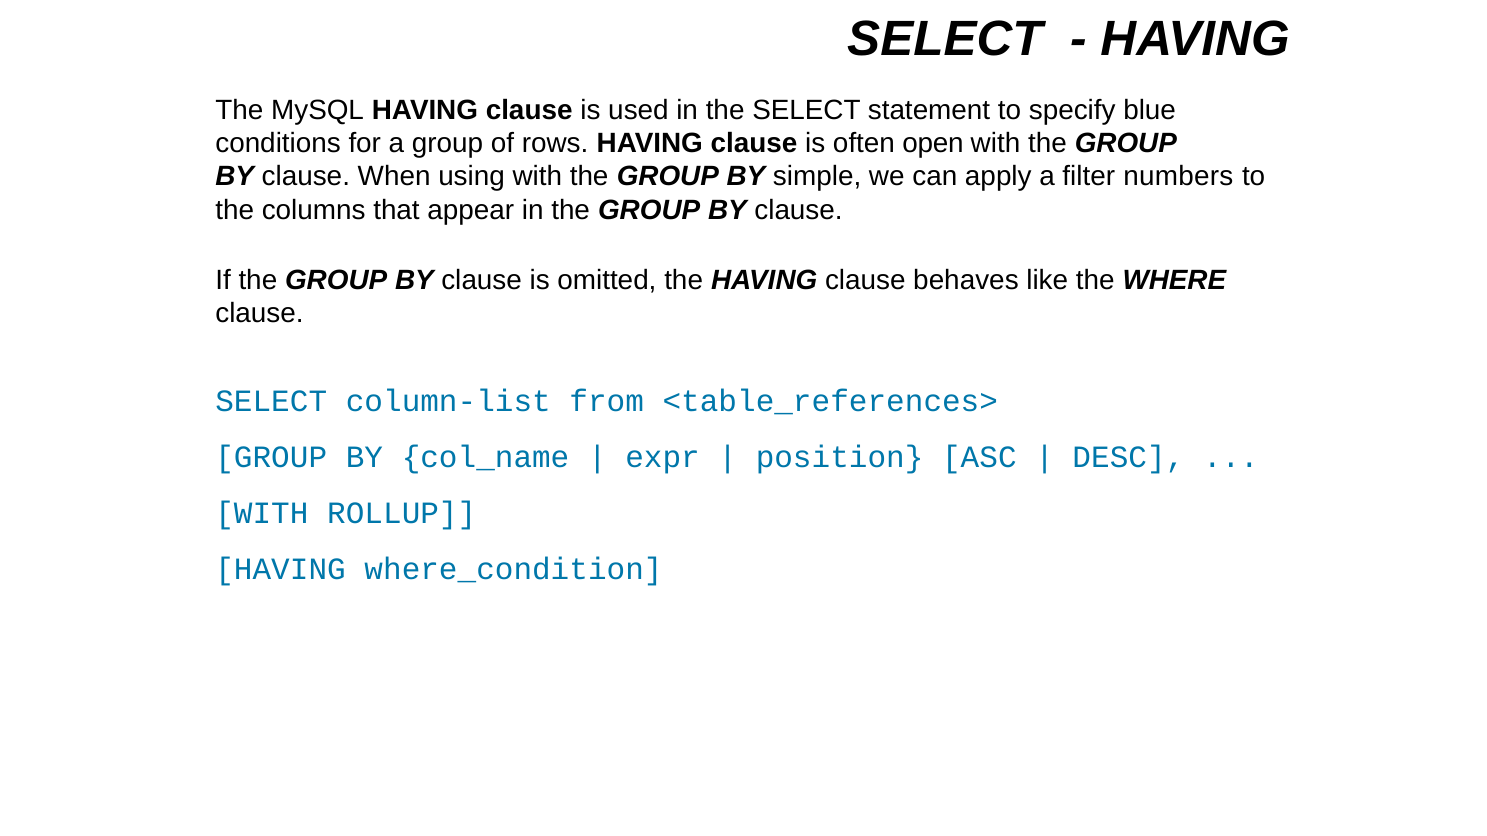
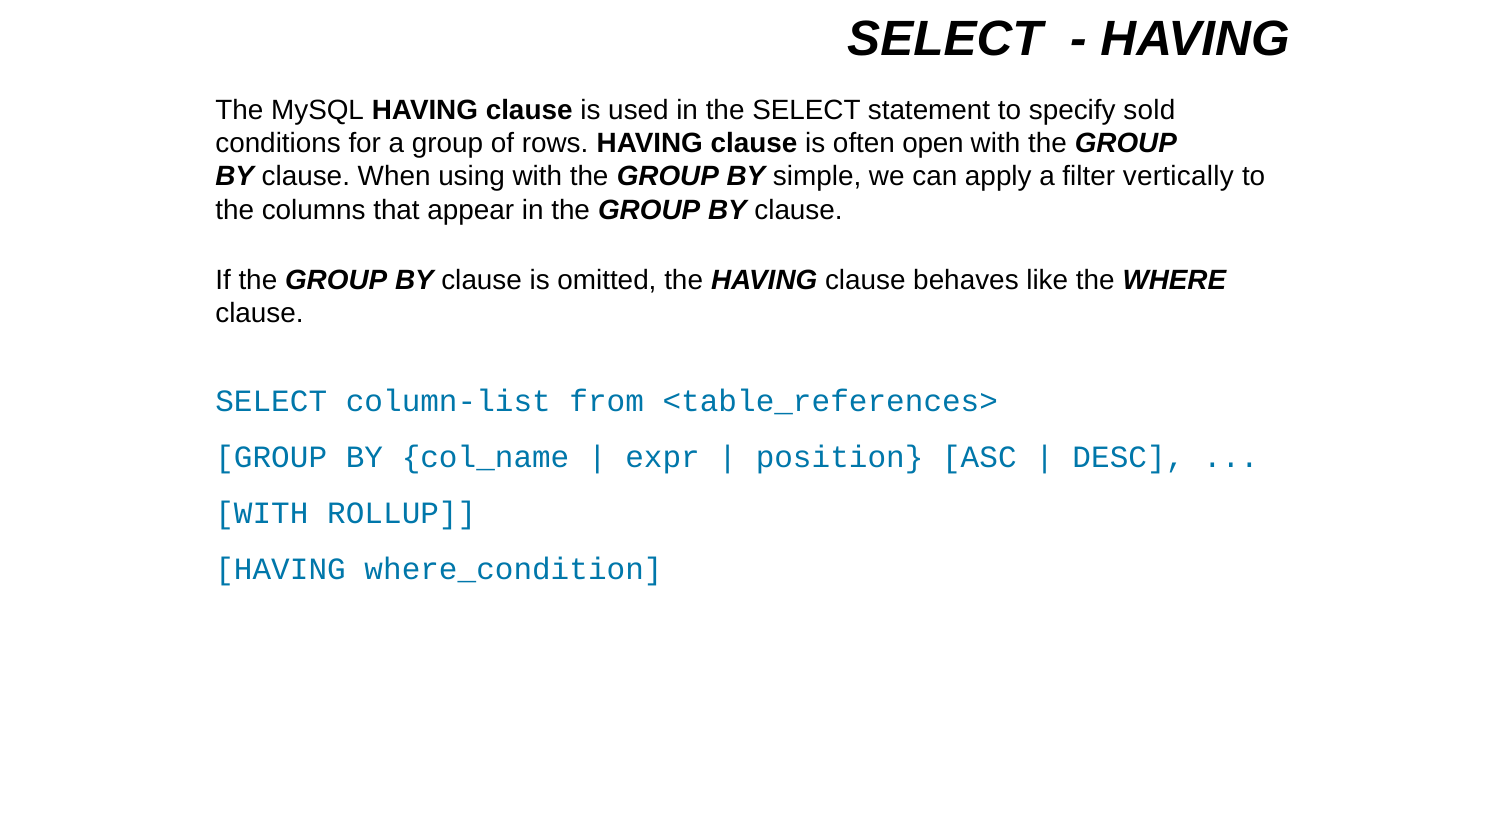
blue: blue -> sold
numbers: numbers -> vertically
